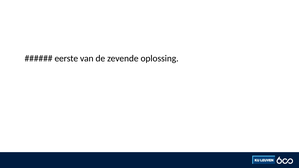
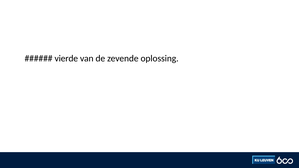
eerste: eerste -> vierde
